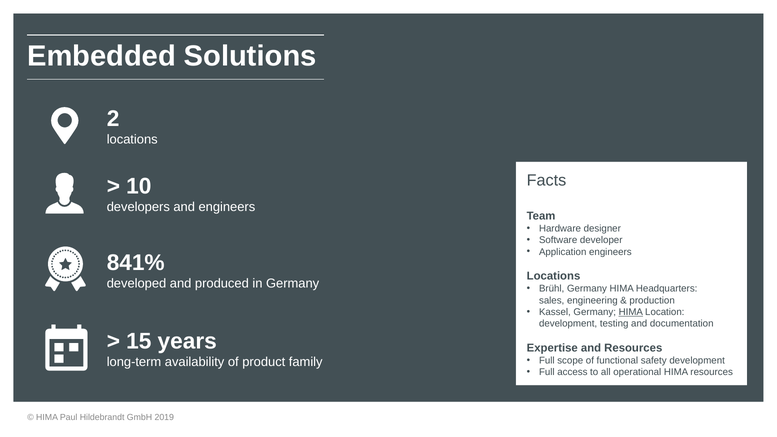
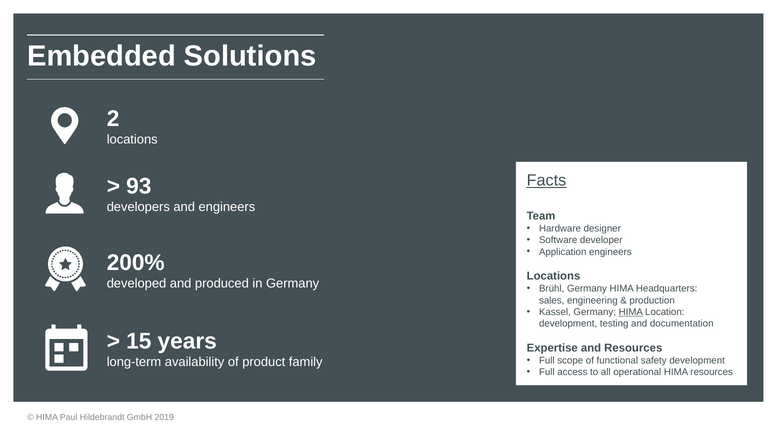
Facts underline: none -> present
10: 10 -> 93
841%: 841% -> 200%
